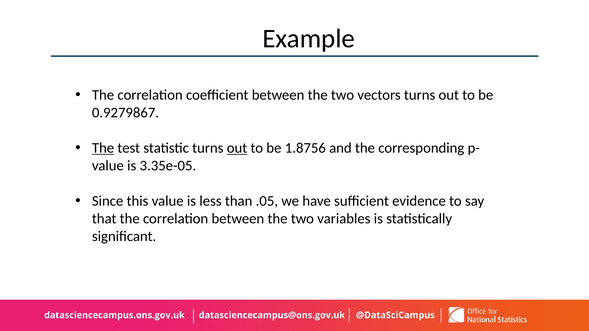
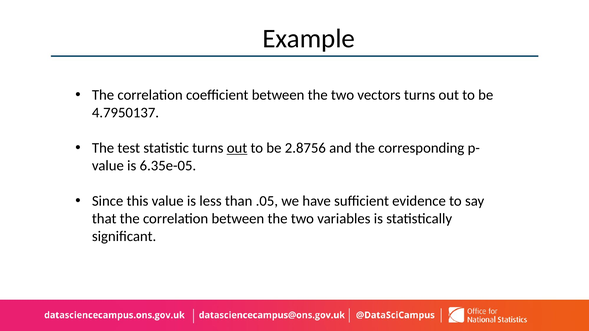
0.9279867: 0.9279867 -> 4.7950137
The at (103, 148) underline: present -> none
1.8756: 1.8756 -> 2.8756
3.35e-05: 3.35e-05 -> 6.35e-05
